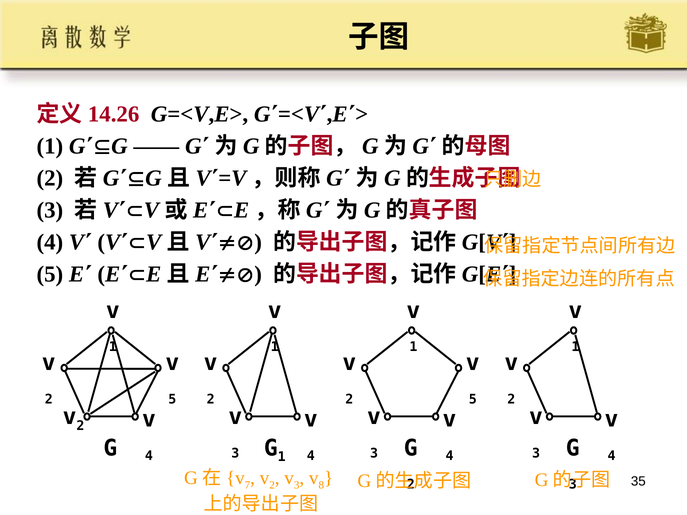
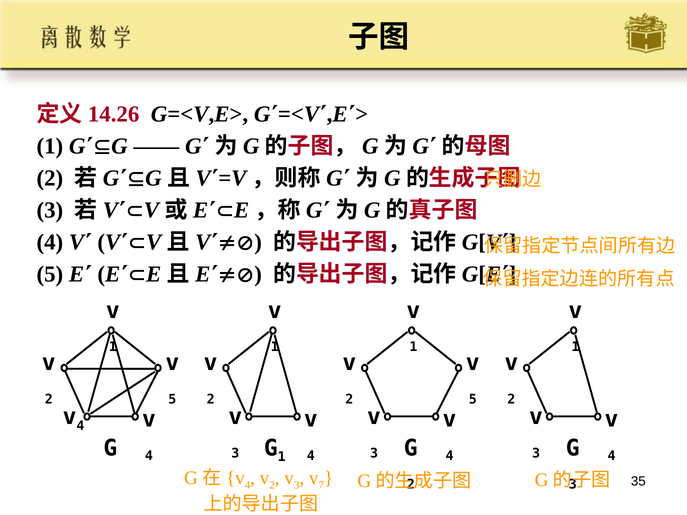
2 at (80, 426): 2 -> 4
7 at (248, 486): 7 -> 4
8: 8 -> 7
